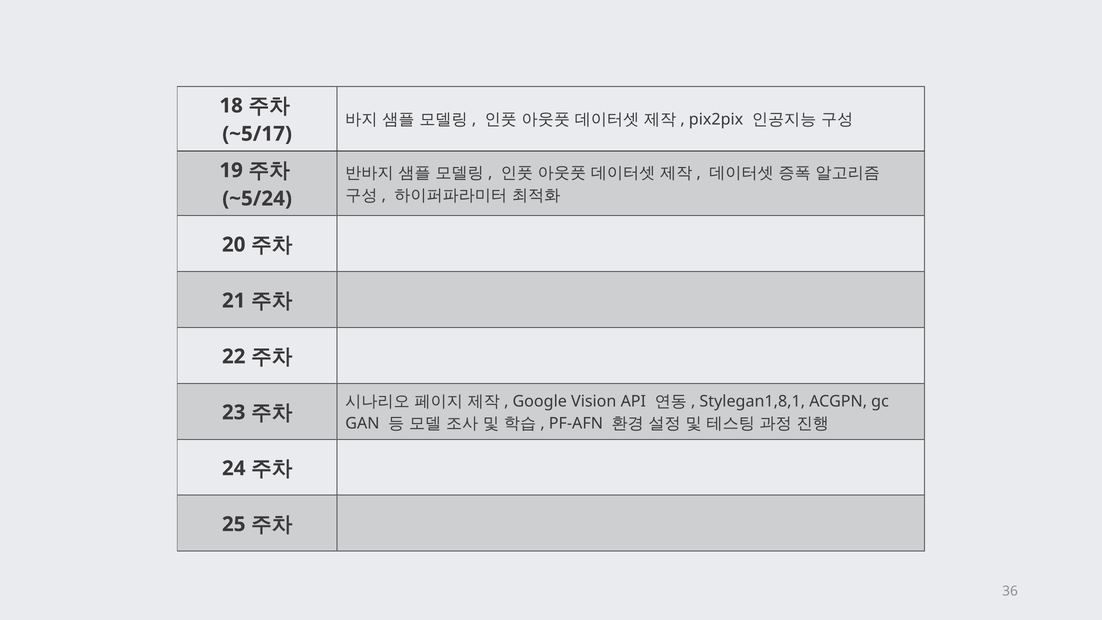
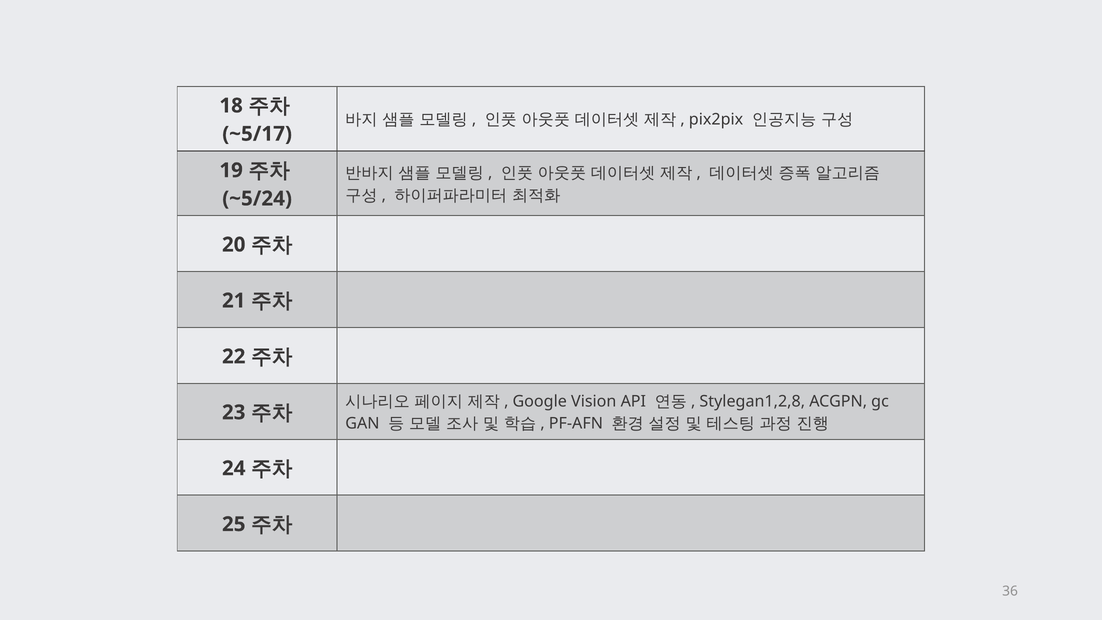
Stylegan1,8,1: Stylegan1,8,1 -> Stylegan1,2,8
